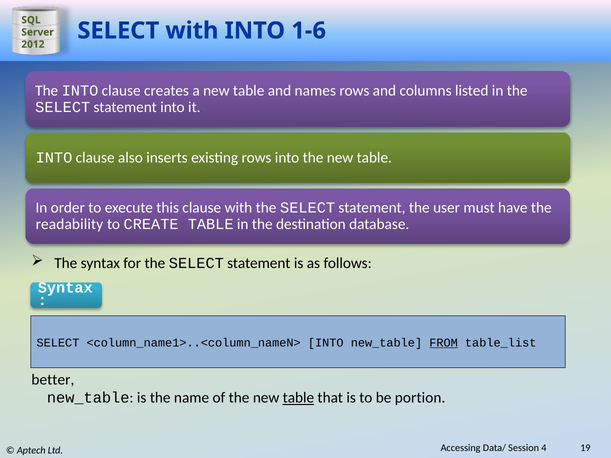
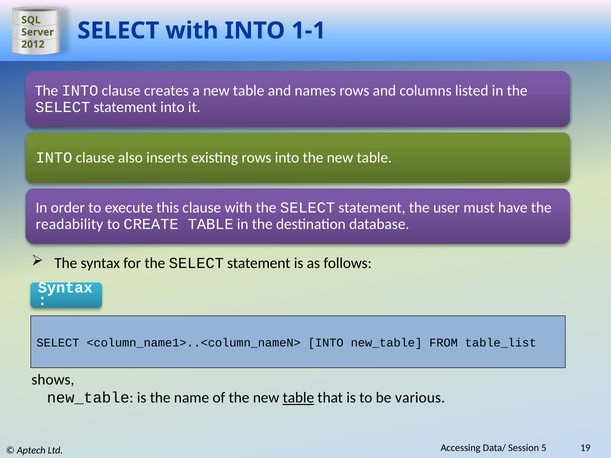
1-6: 1-6 -> 1-1
FROM underline: present -> none
better: better -> shows
portion: portion -> various
4: 4 -> 5
